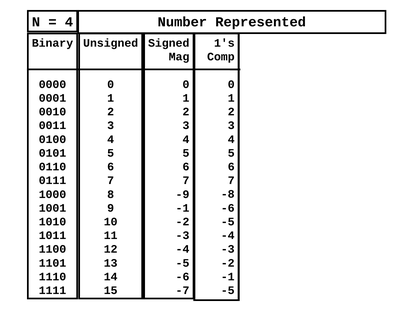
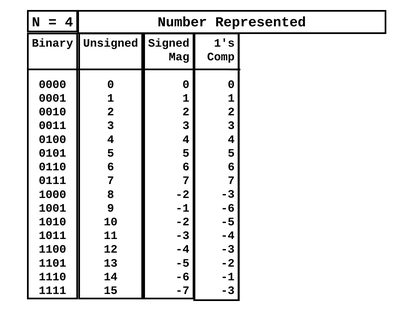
-9 at (183, 194): -9 -> -2
-8 at (228, 194): -8 -> -3
-5 at (228, 290): -5 -> -3
